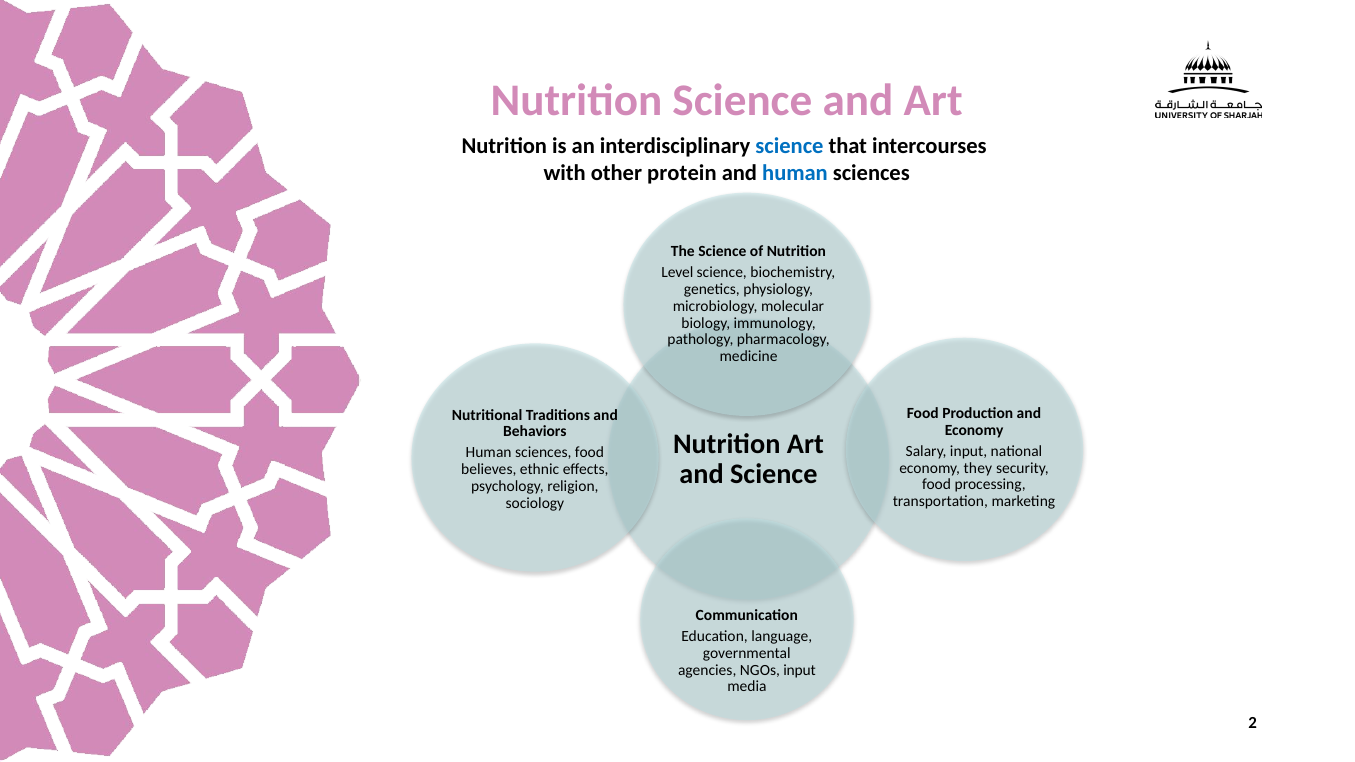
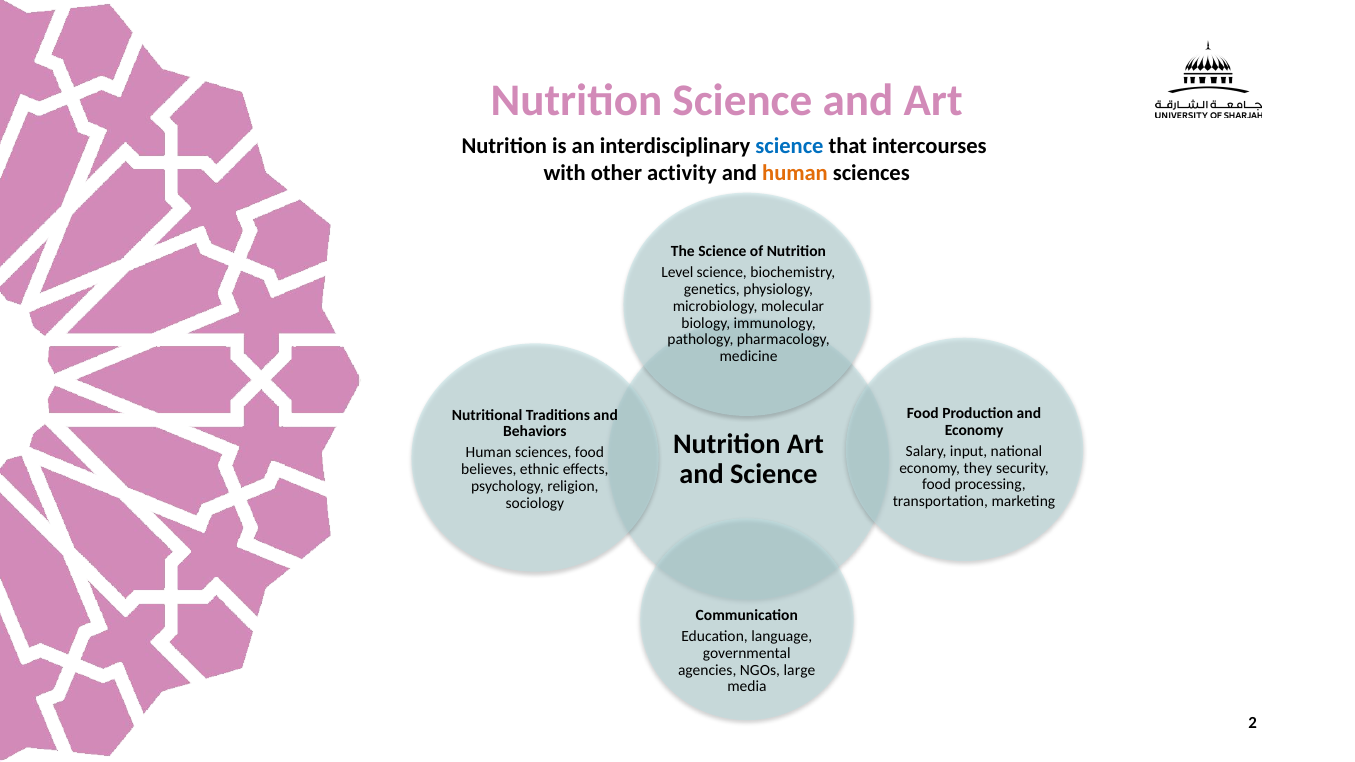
protein: protein -> activity
human at (795, 173) colour: blue -> orange
NGOs input: input -> large
